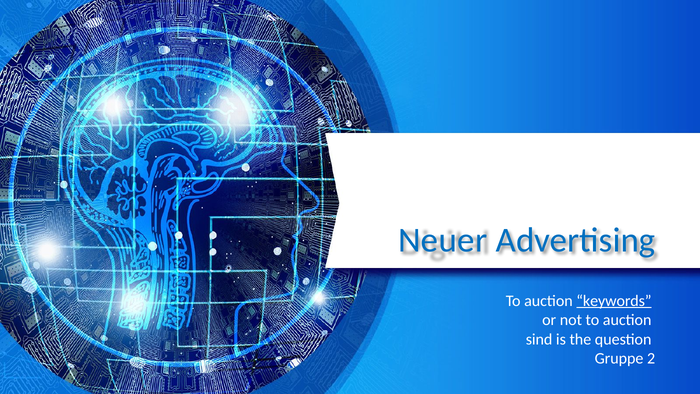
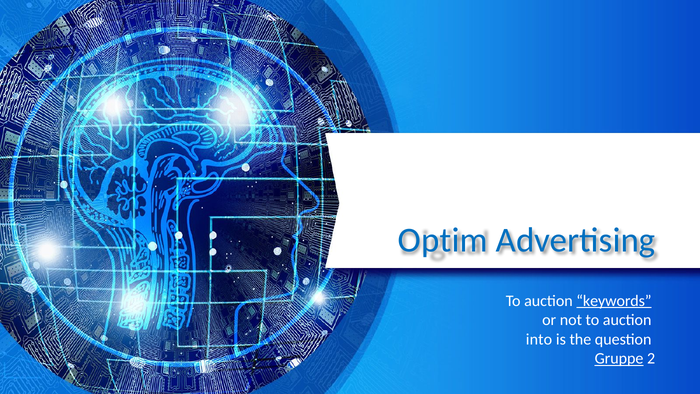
Neuer: Neuer -> Optim
sind: sind -> into
Gruppe underline: none -> present
